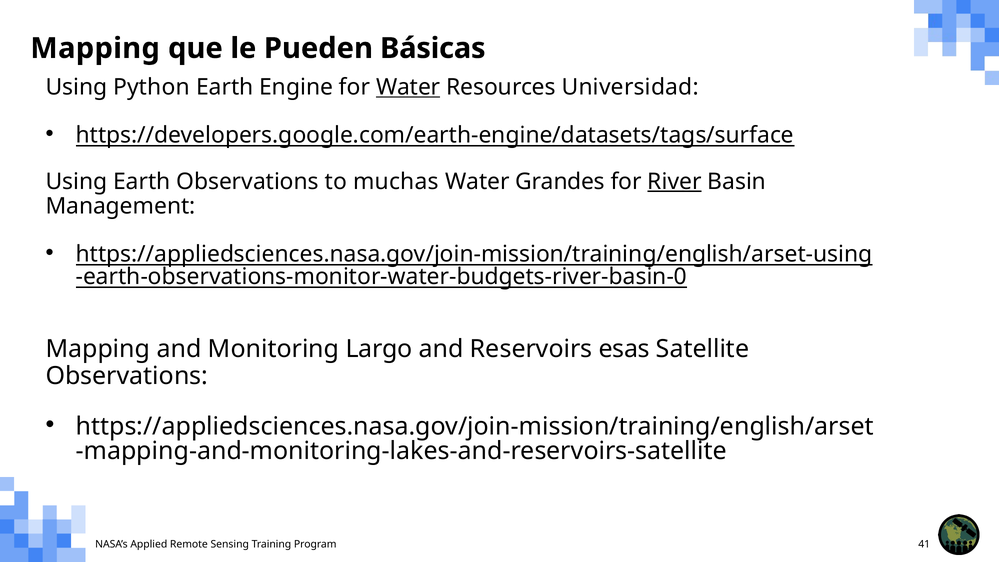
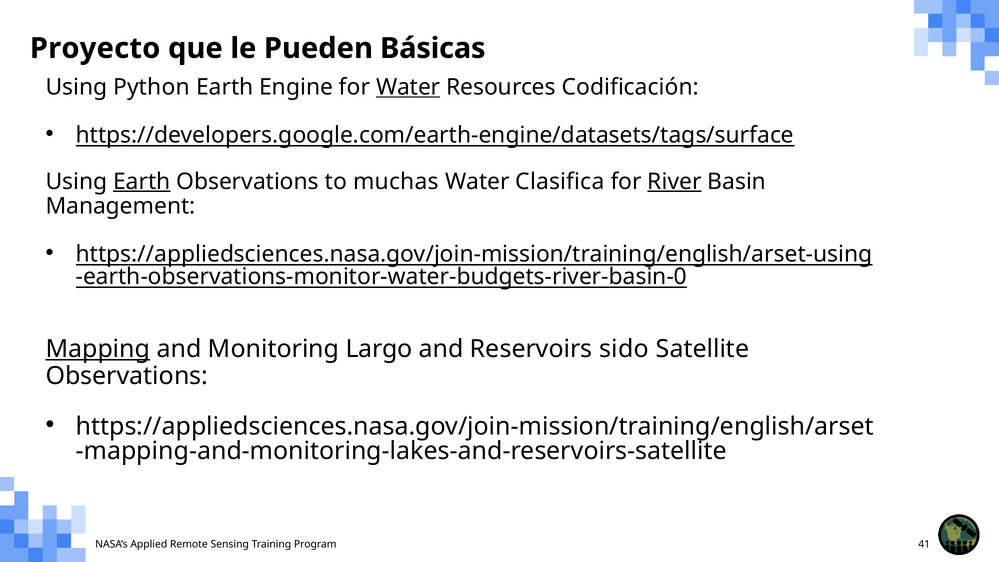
Mapping at (95, 48): Mapping -> Proyecto
Universidad: Universidad -> Codificación
Earth at (142, 181) underline: none -> present
Grandes: Grandes -> Clasifica
Mapping at (98, 349) underline: none -> present
esas: esas -> sido
